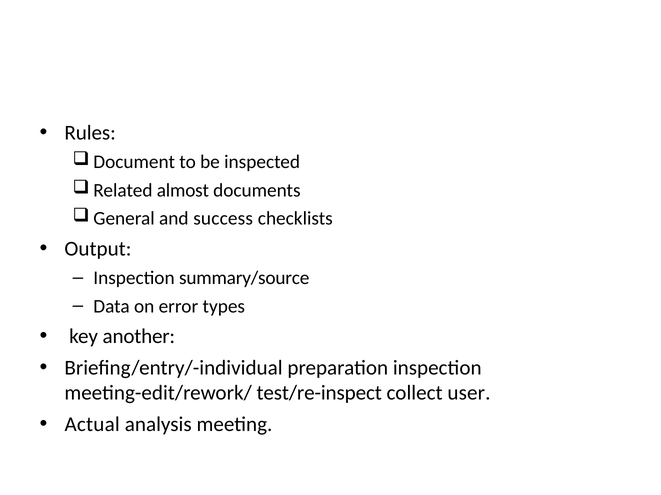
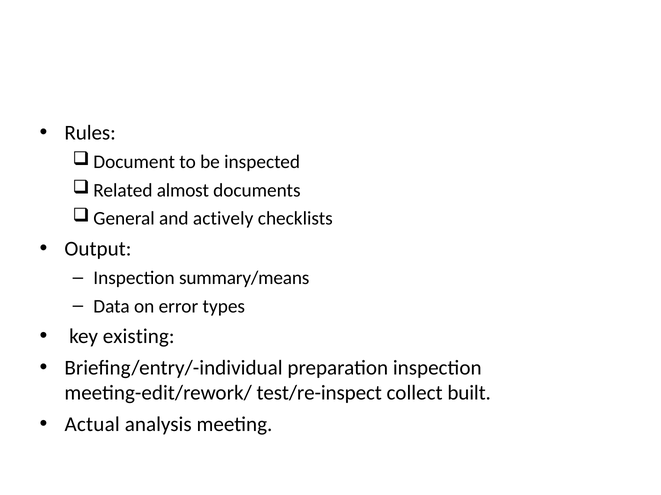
success: success -> actively
summary/source: summary/source -> summary/means
another: another -> existing
user: user -> built
